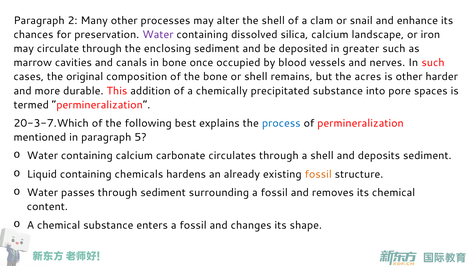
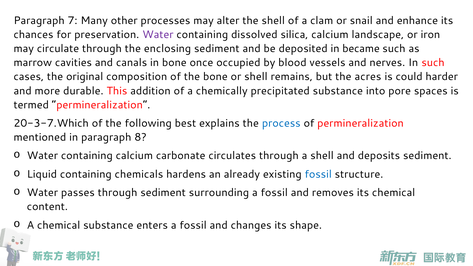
2: 2 -> 7
greater: greater -> became
is other: other -> could
5: 5 -> 8
fossil at (318, 174) colour: orange -> blue
